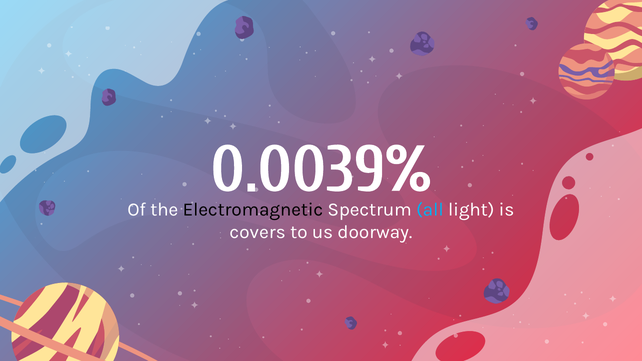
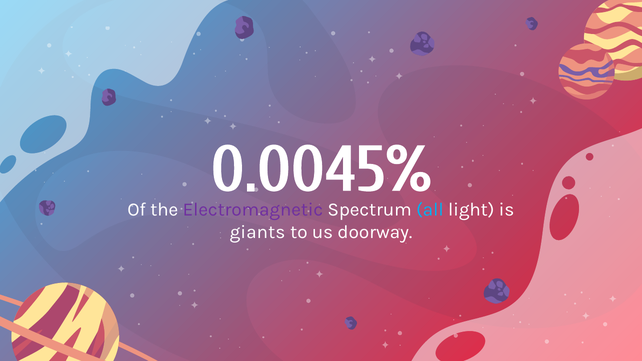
0.0039%: 0.0039% -> 0.0045%
Electromagnetic colour: black -> purple
covers: covers -> giants
